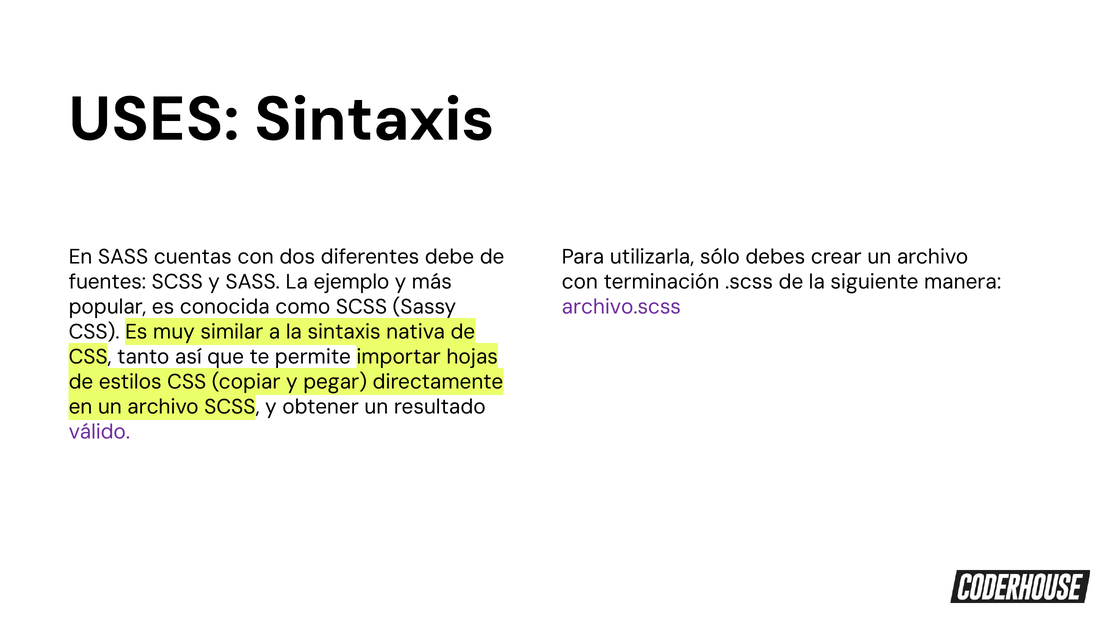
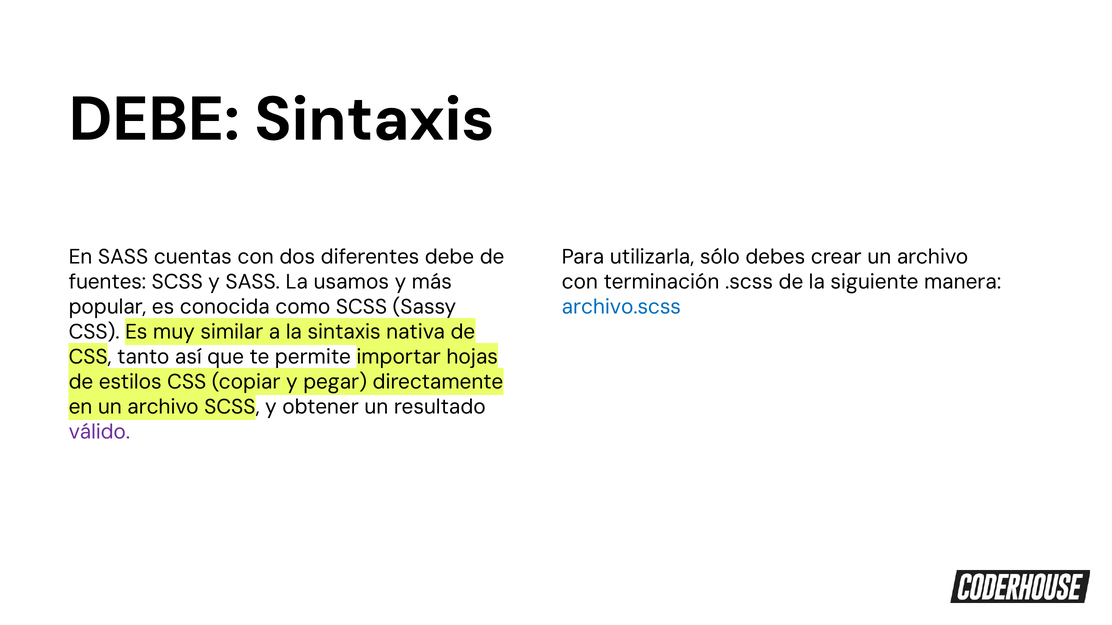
USES at (154, 119): USES -> DEBE
ejemplo: ejemplo -> usamos
archivo.scss colour: purple -> blue
